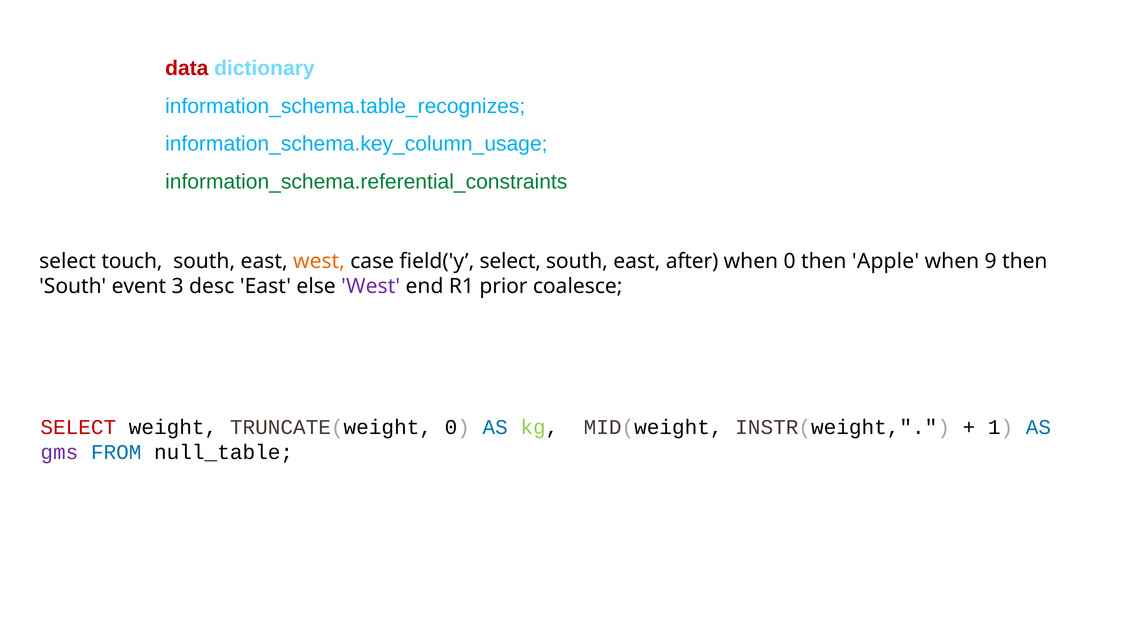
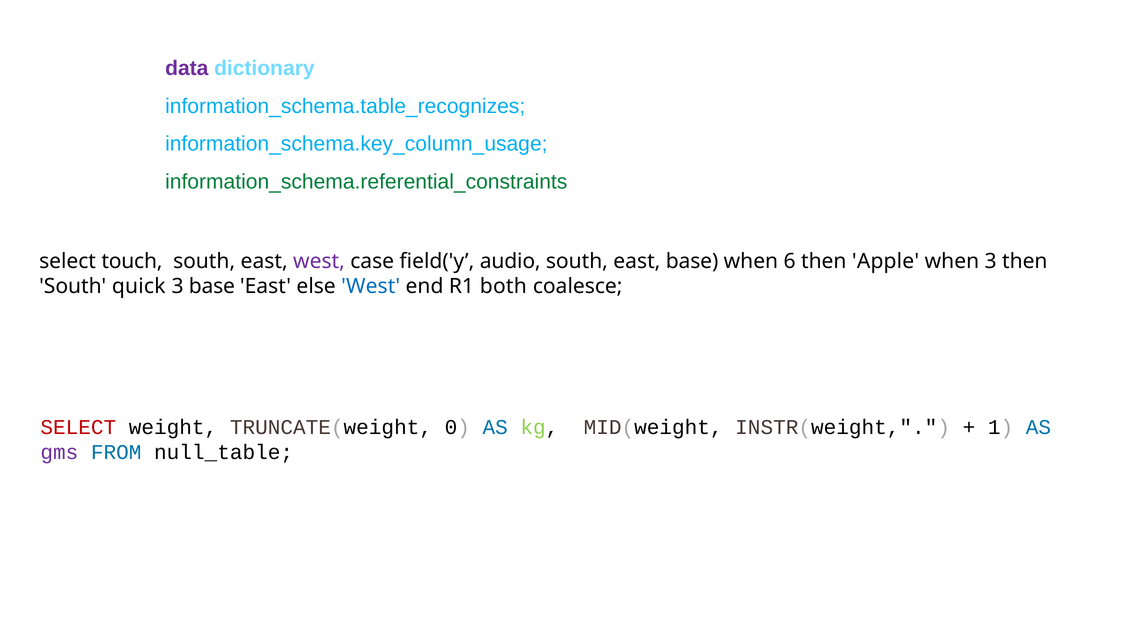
data colour: red -> purple
west at (319, 261) colour: orange -> purple
field('y select: select -> audio
east after: after -> base
when 0: 0 -> 6
when 9: 9 -> 3
event: event -> quick
3 desc: desc -> base
West at (371, 286) colour: purple -> blue
prior: prior -> both
